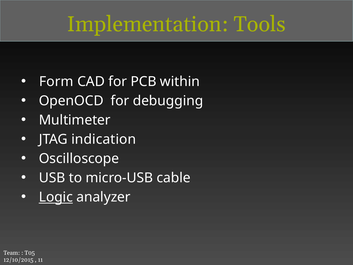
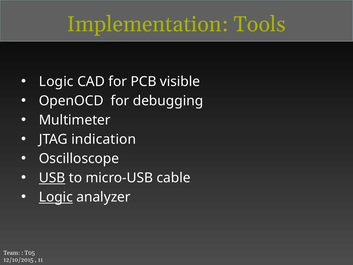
Form at (56, 82): Form -> Logic
within: within -> visible
USB underline: none -> present
